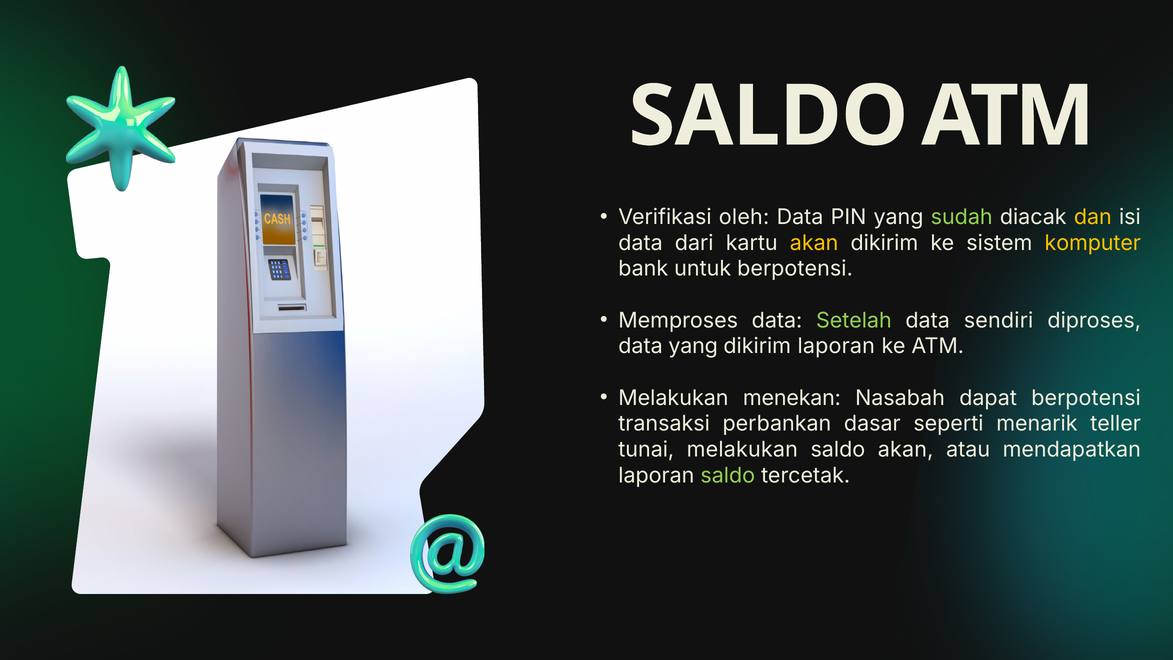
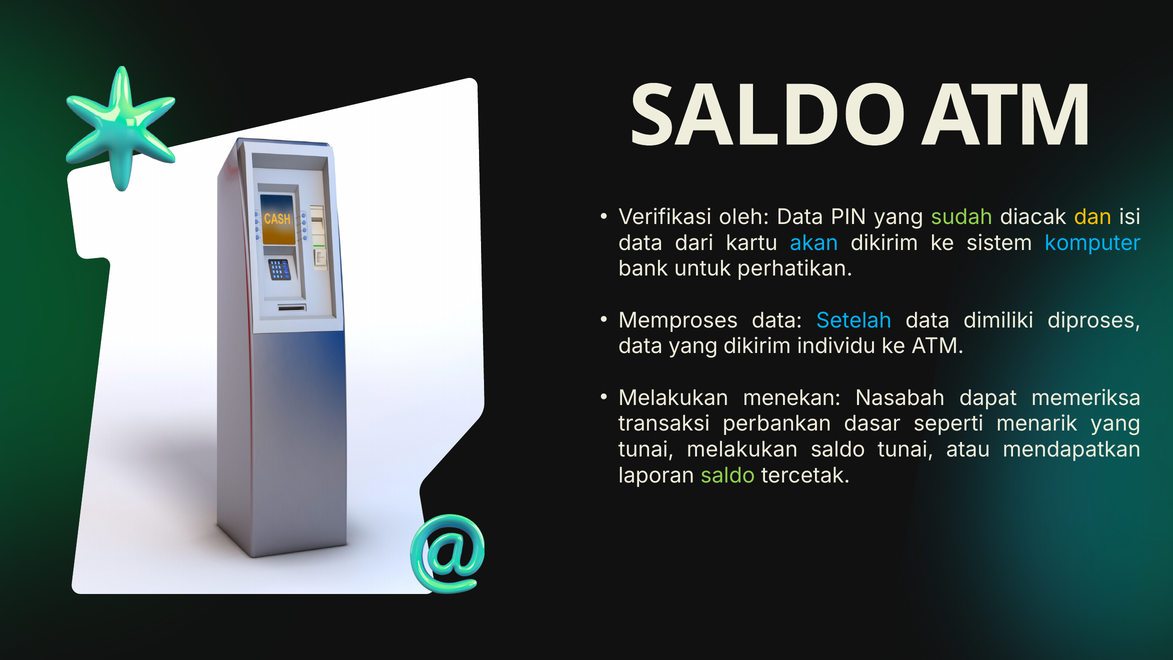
akan at (814, 243) colour: yellow -> light blue
komputer colour: yellow -> light blue
untuk berpotensi: berpotensi -> perhatikan
Setelah colour: light green -> light blue
sendiri: sendiri -> dimiliki
dikirim laporan: laporan -> individu
dapat berpotensi: berpotensi -> memeriksa
menarik teller: teller -> yang
saldo akan: akan -> tunai
